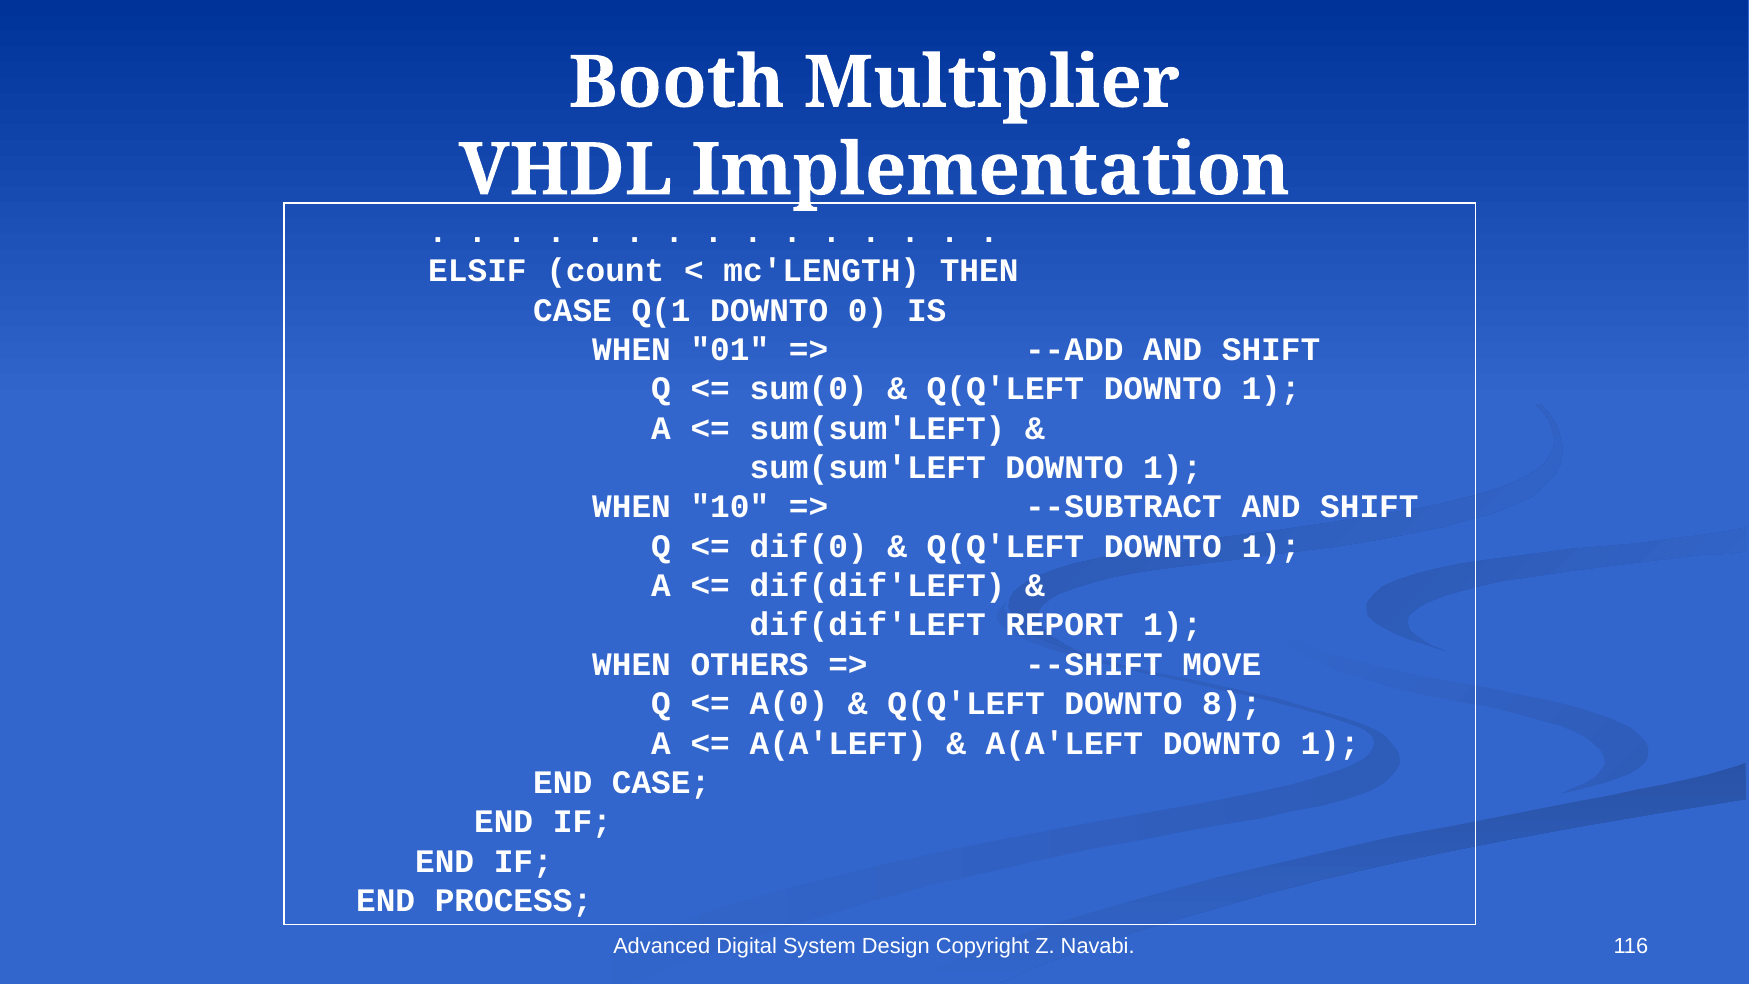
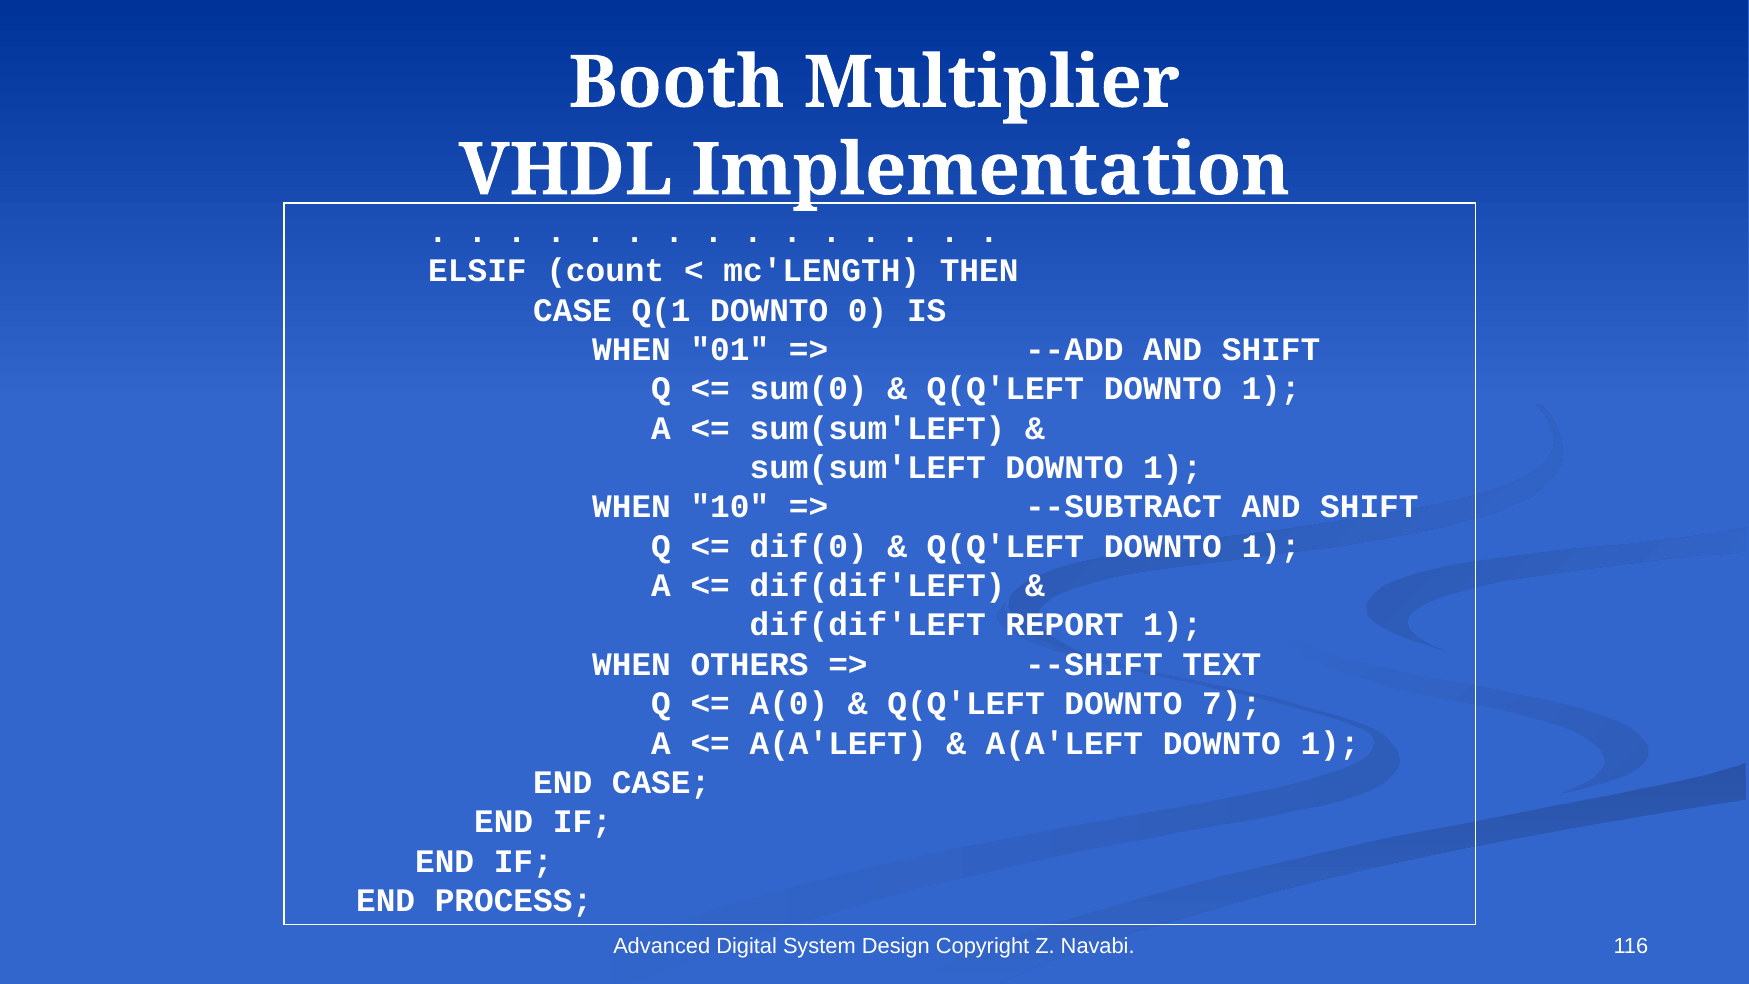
MOVE: MOVE -> TEXT
8: 8 -> 7
